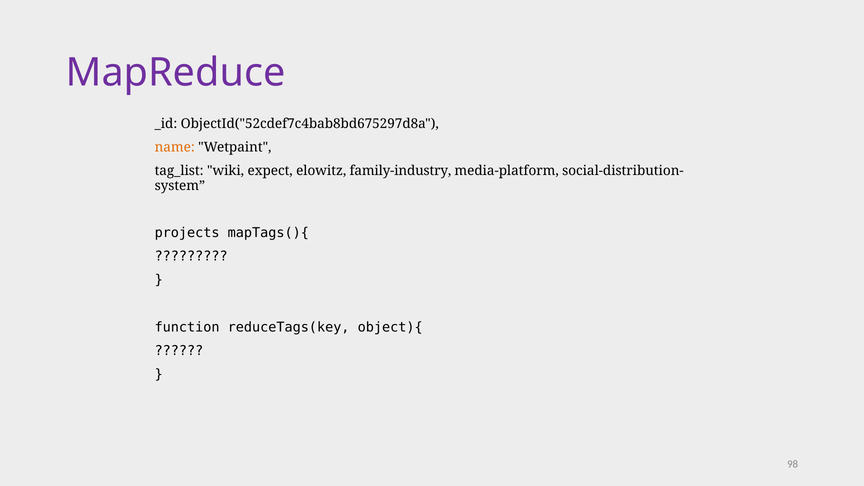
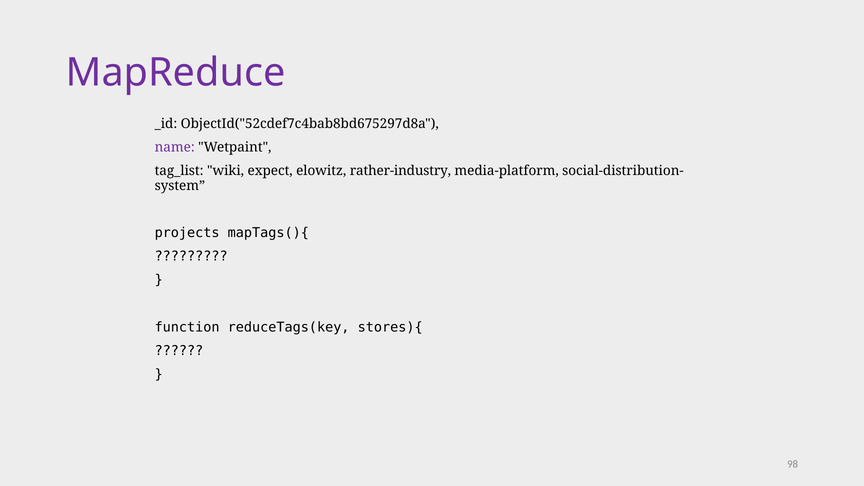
name colour: orange -> purple
family-industry: family-industry -> rather-industry
object){: object){ -> stores){
